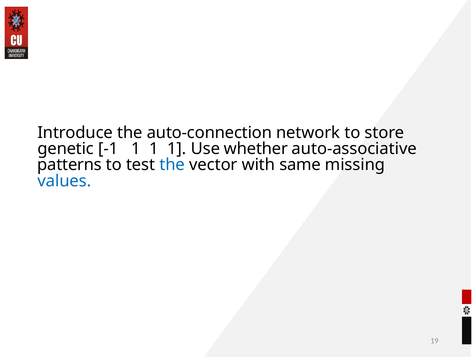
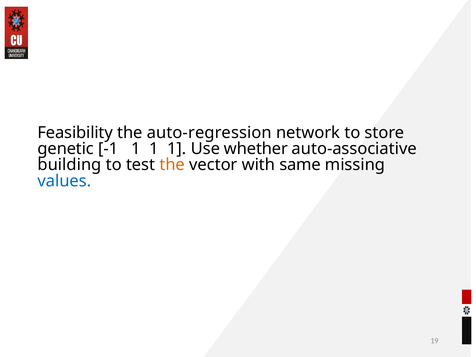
Introduce: Introduce -> Feasibility
auto-connection: auto-connection -> auto-regression
patterns: patterns -> building
the at (172, 165) colour: blue -> orange
